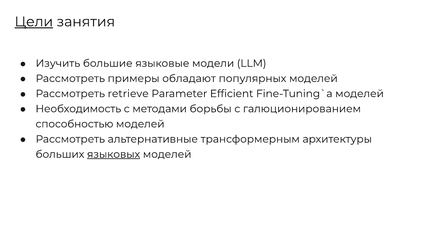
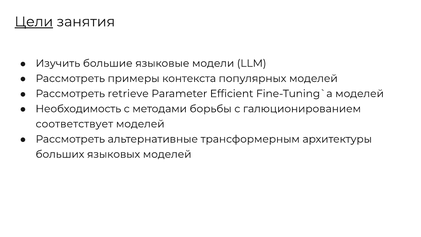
обладают: обладают -> контекста
способностью: способностью -> соответствует
языковых underline: present -> none
